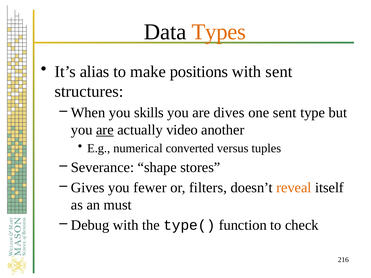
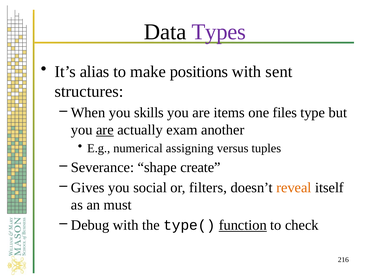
Types colour: orange -> purple
dives: dives -> items
one sent: sent -> files
video: video -> exam
converted: converted -> assigning
stores: stores -> create
fewer: fewer -> social
function underline: none -> present
